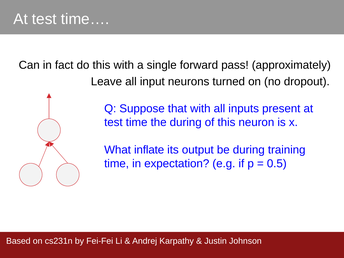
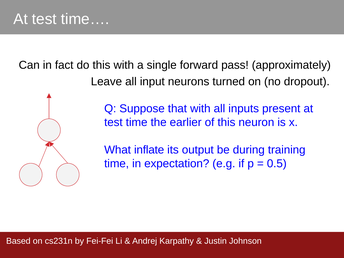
the during: during -> earlier
